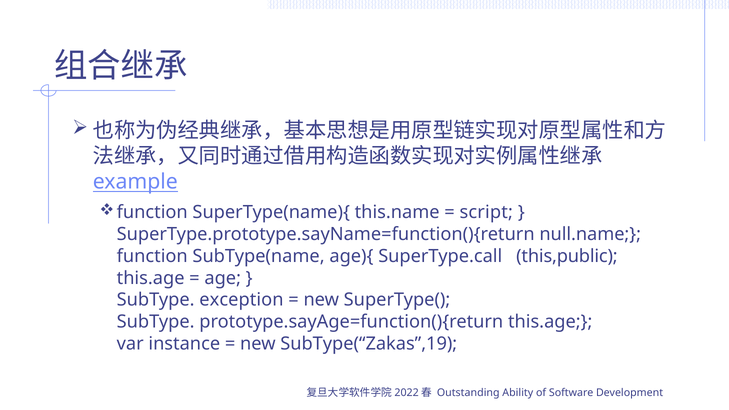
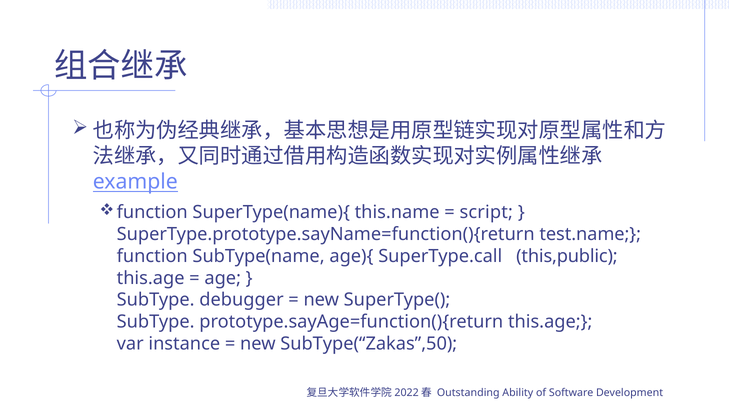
null.name: null.name -> test.name
exception: exception -> debugger
SubType(“Zakas”,19: SubType(“Zakas”,19 -> SubType(“Zakas”,50
